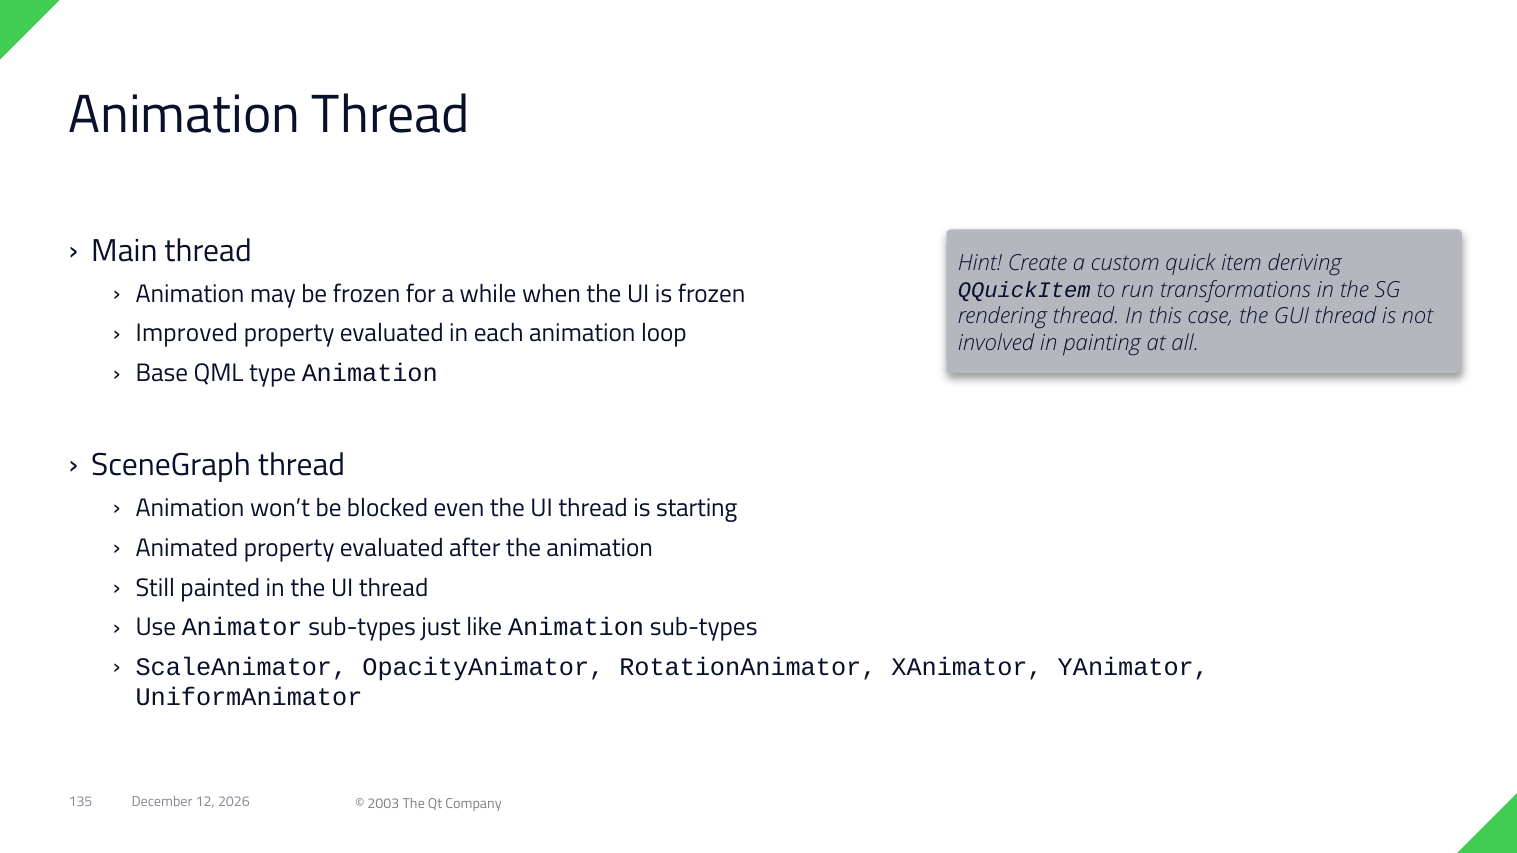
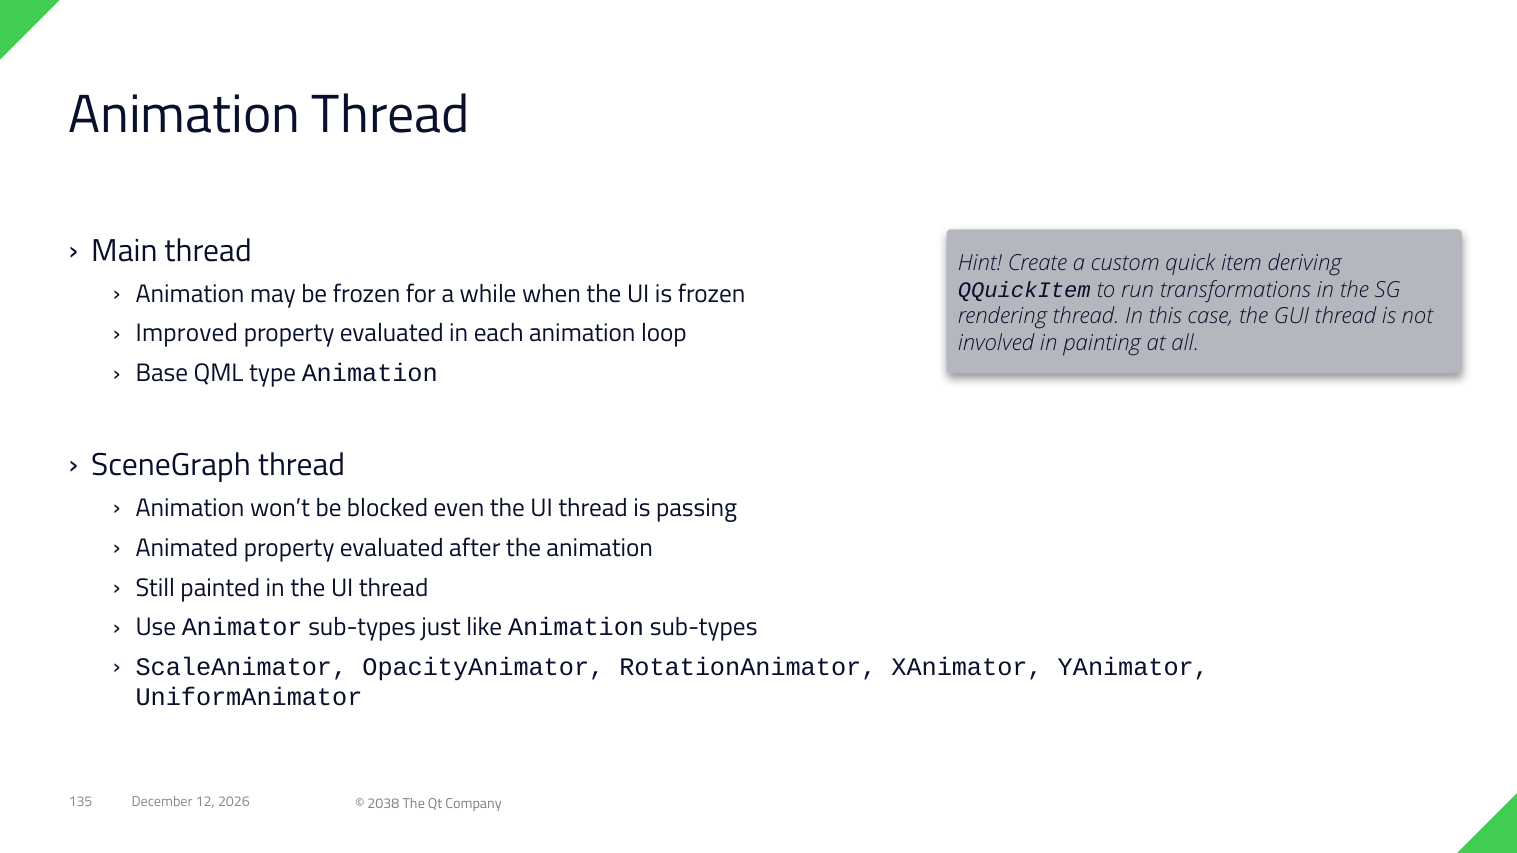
starting: starting -> passing
2003: 2003 -> 2038
